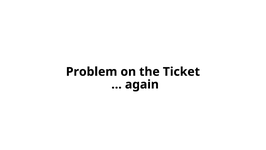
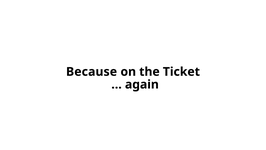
Problem: Problem -> Because
